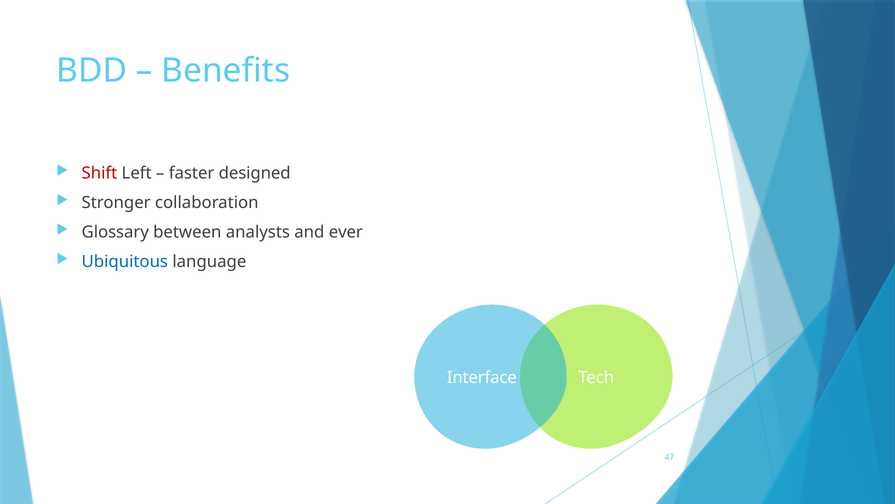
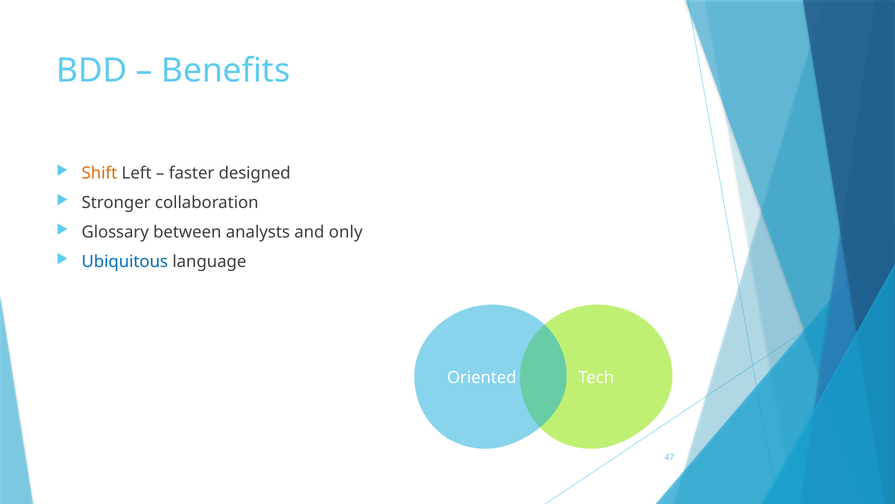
Shift colour: red -> orange
ever: ever -> only
Interface: Interface -> Oriented
